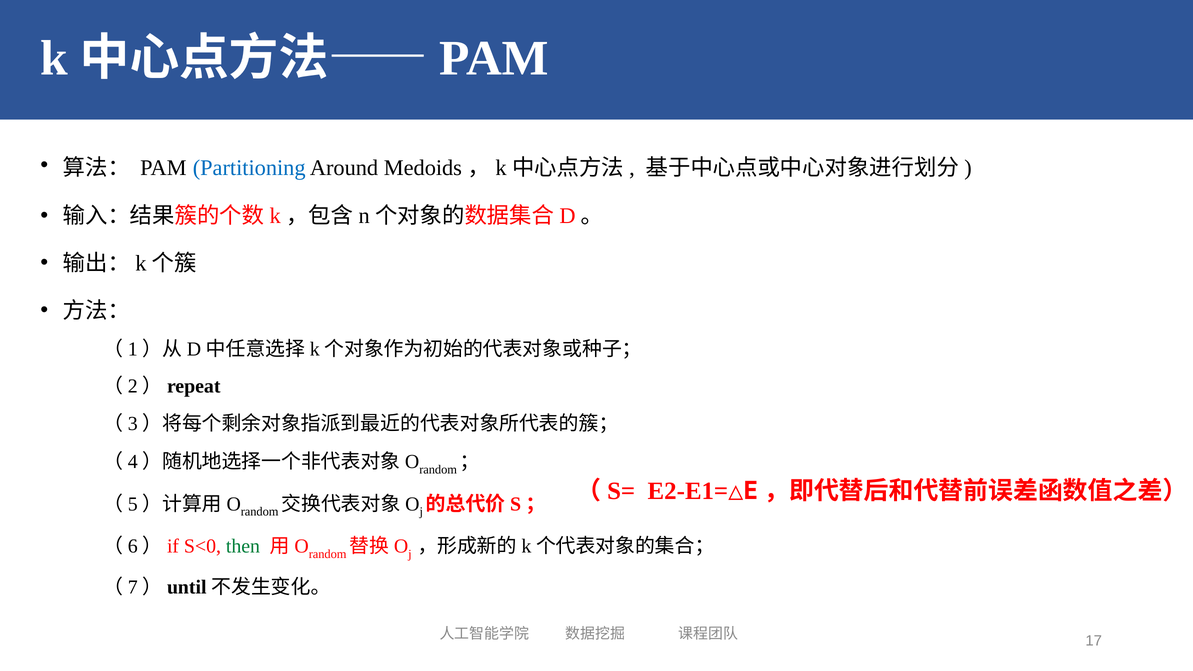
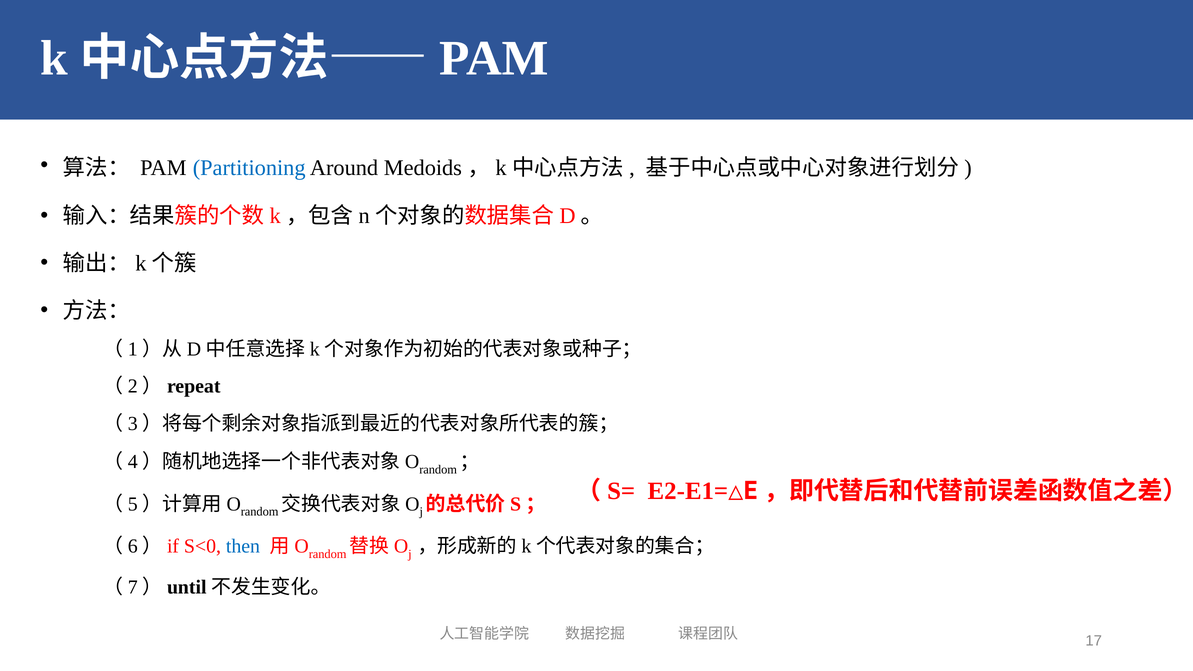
then colour: green -> blue
